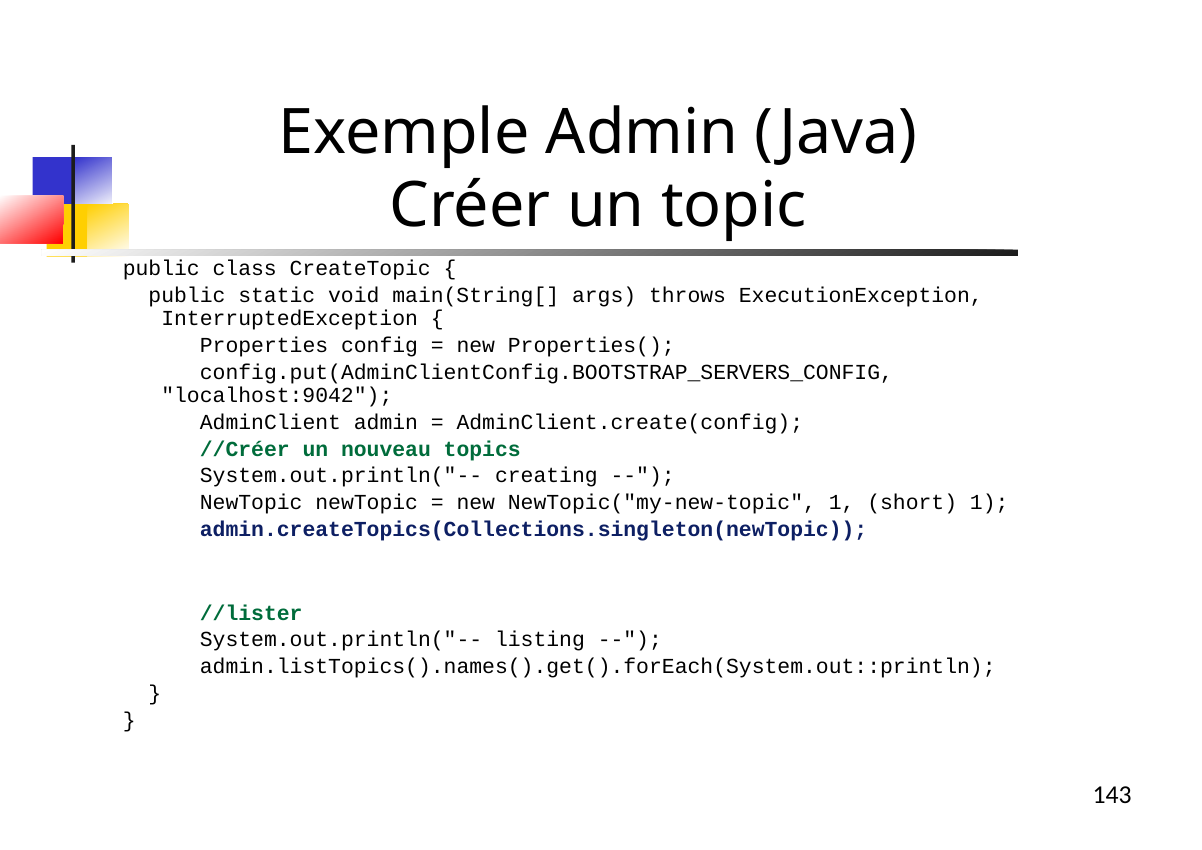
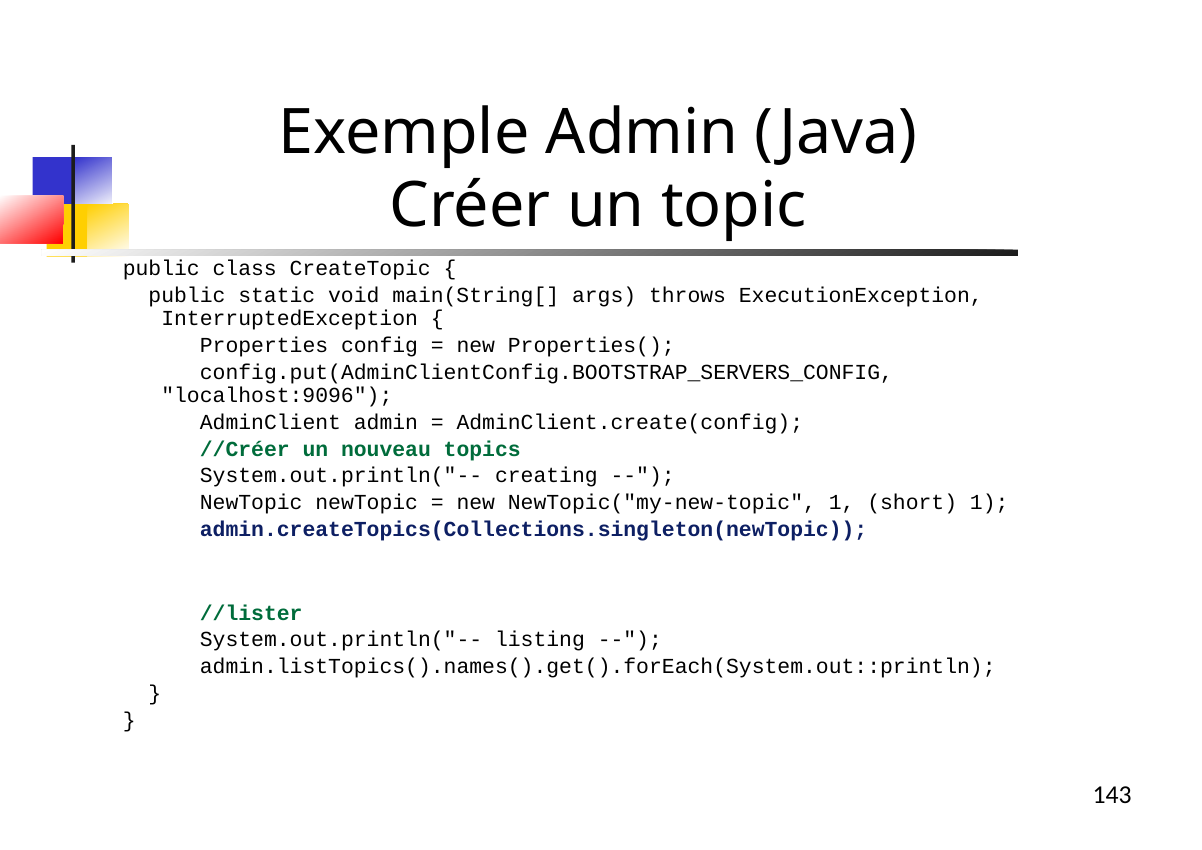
localhost:9042: localhost:9042 -> localhost:9096
